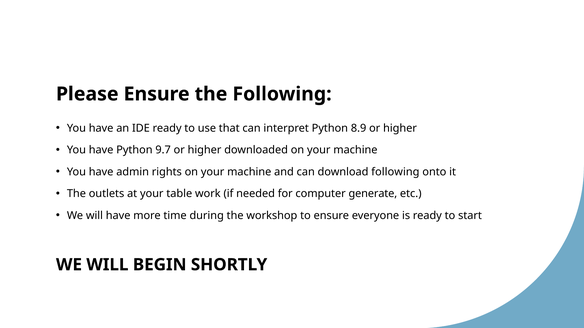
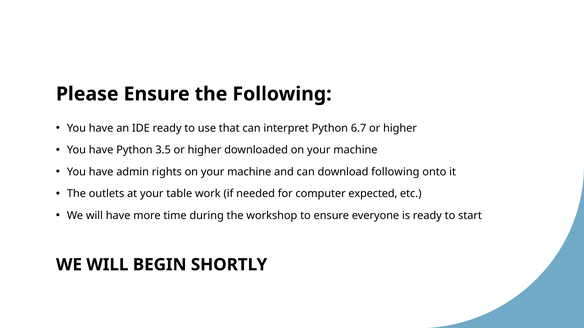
8.9: 8.9 -> 6.7
9.7: 9.7 -> 3.5
generate: generate -> expected
